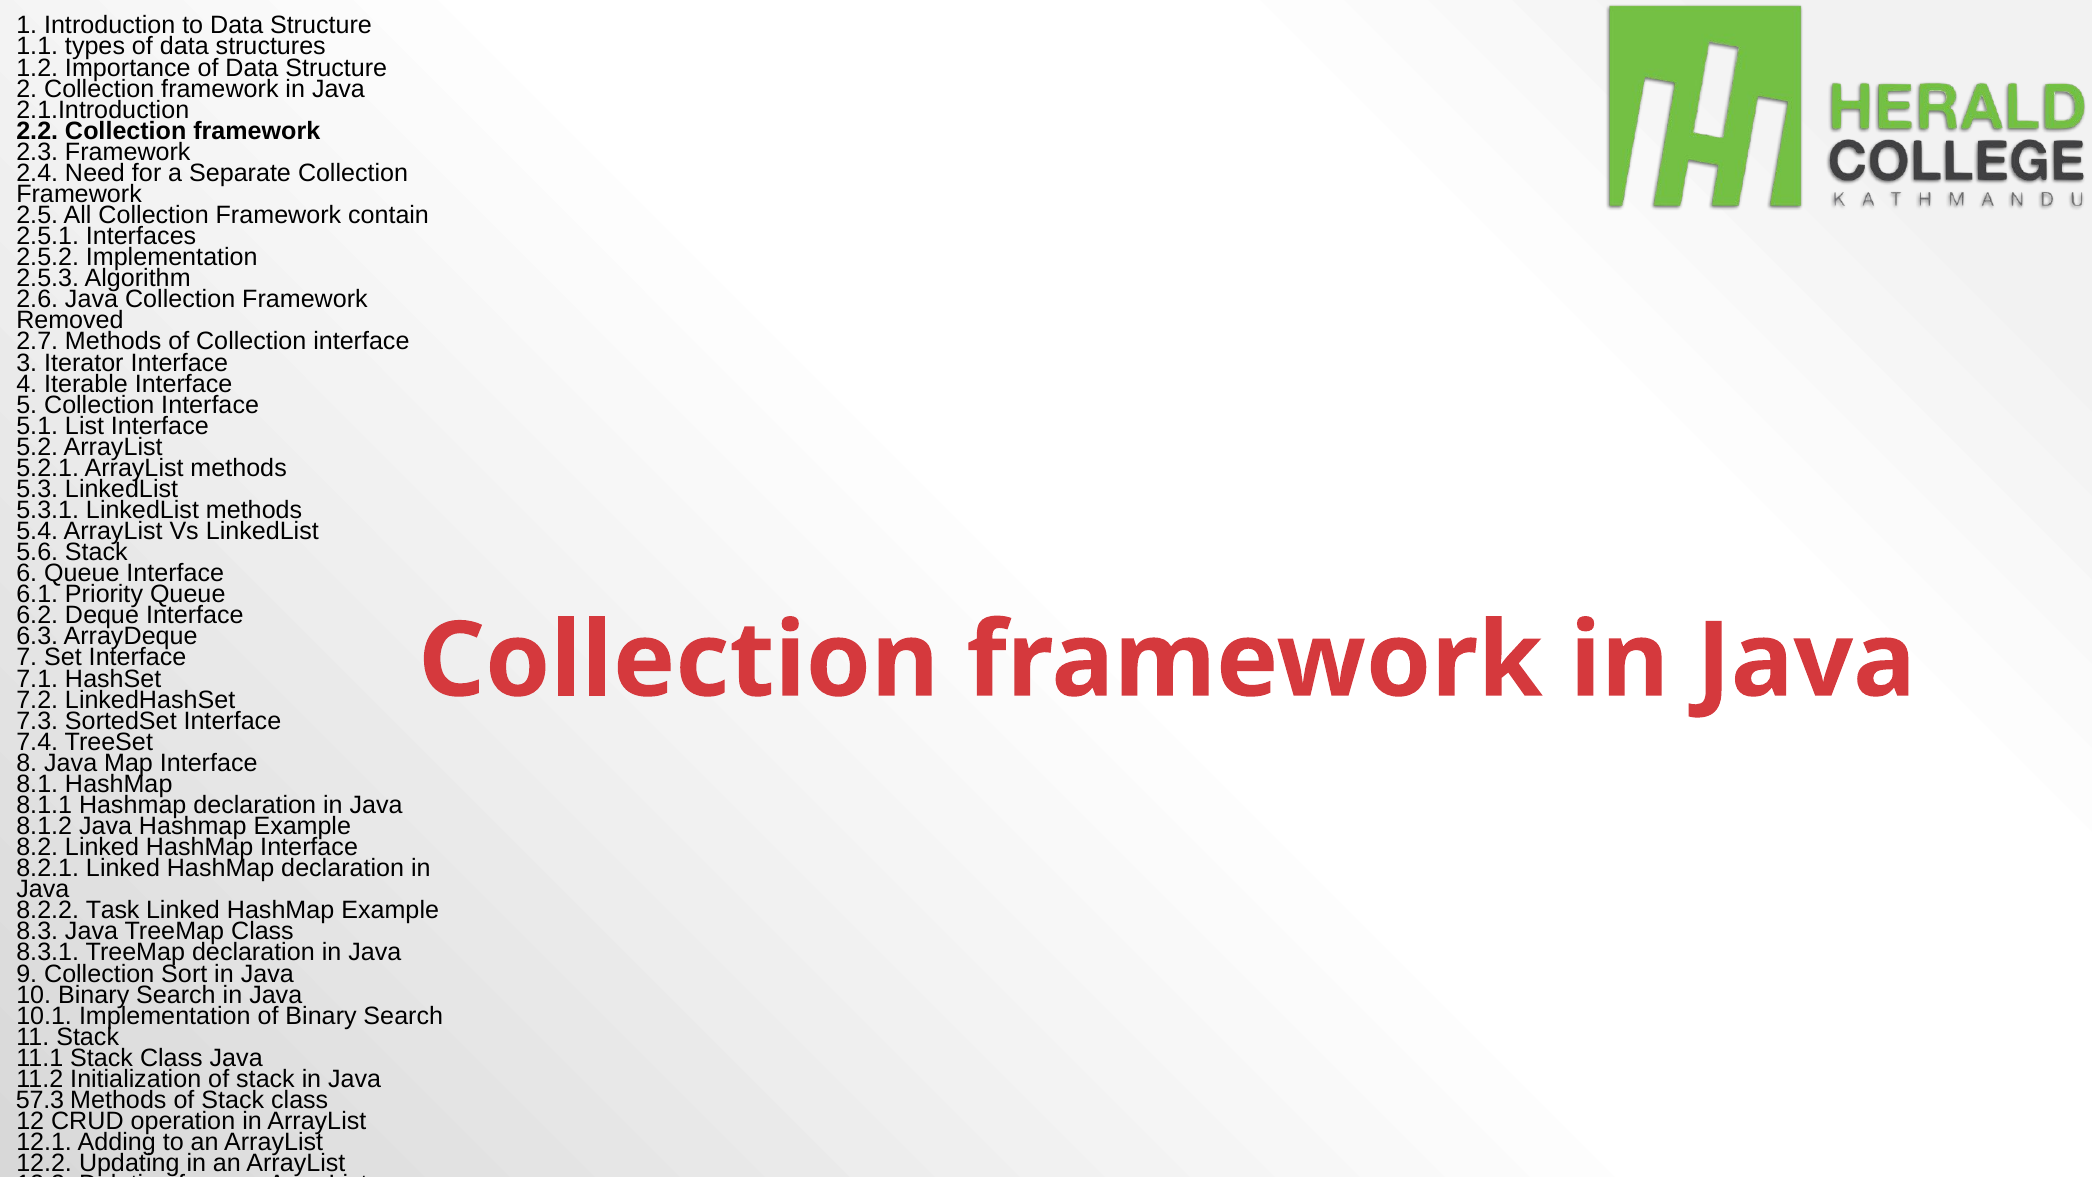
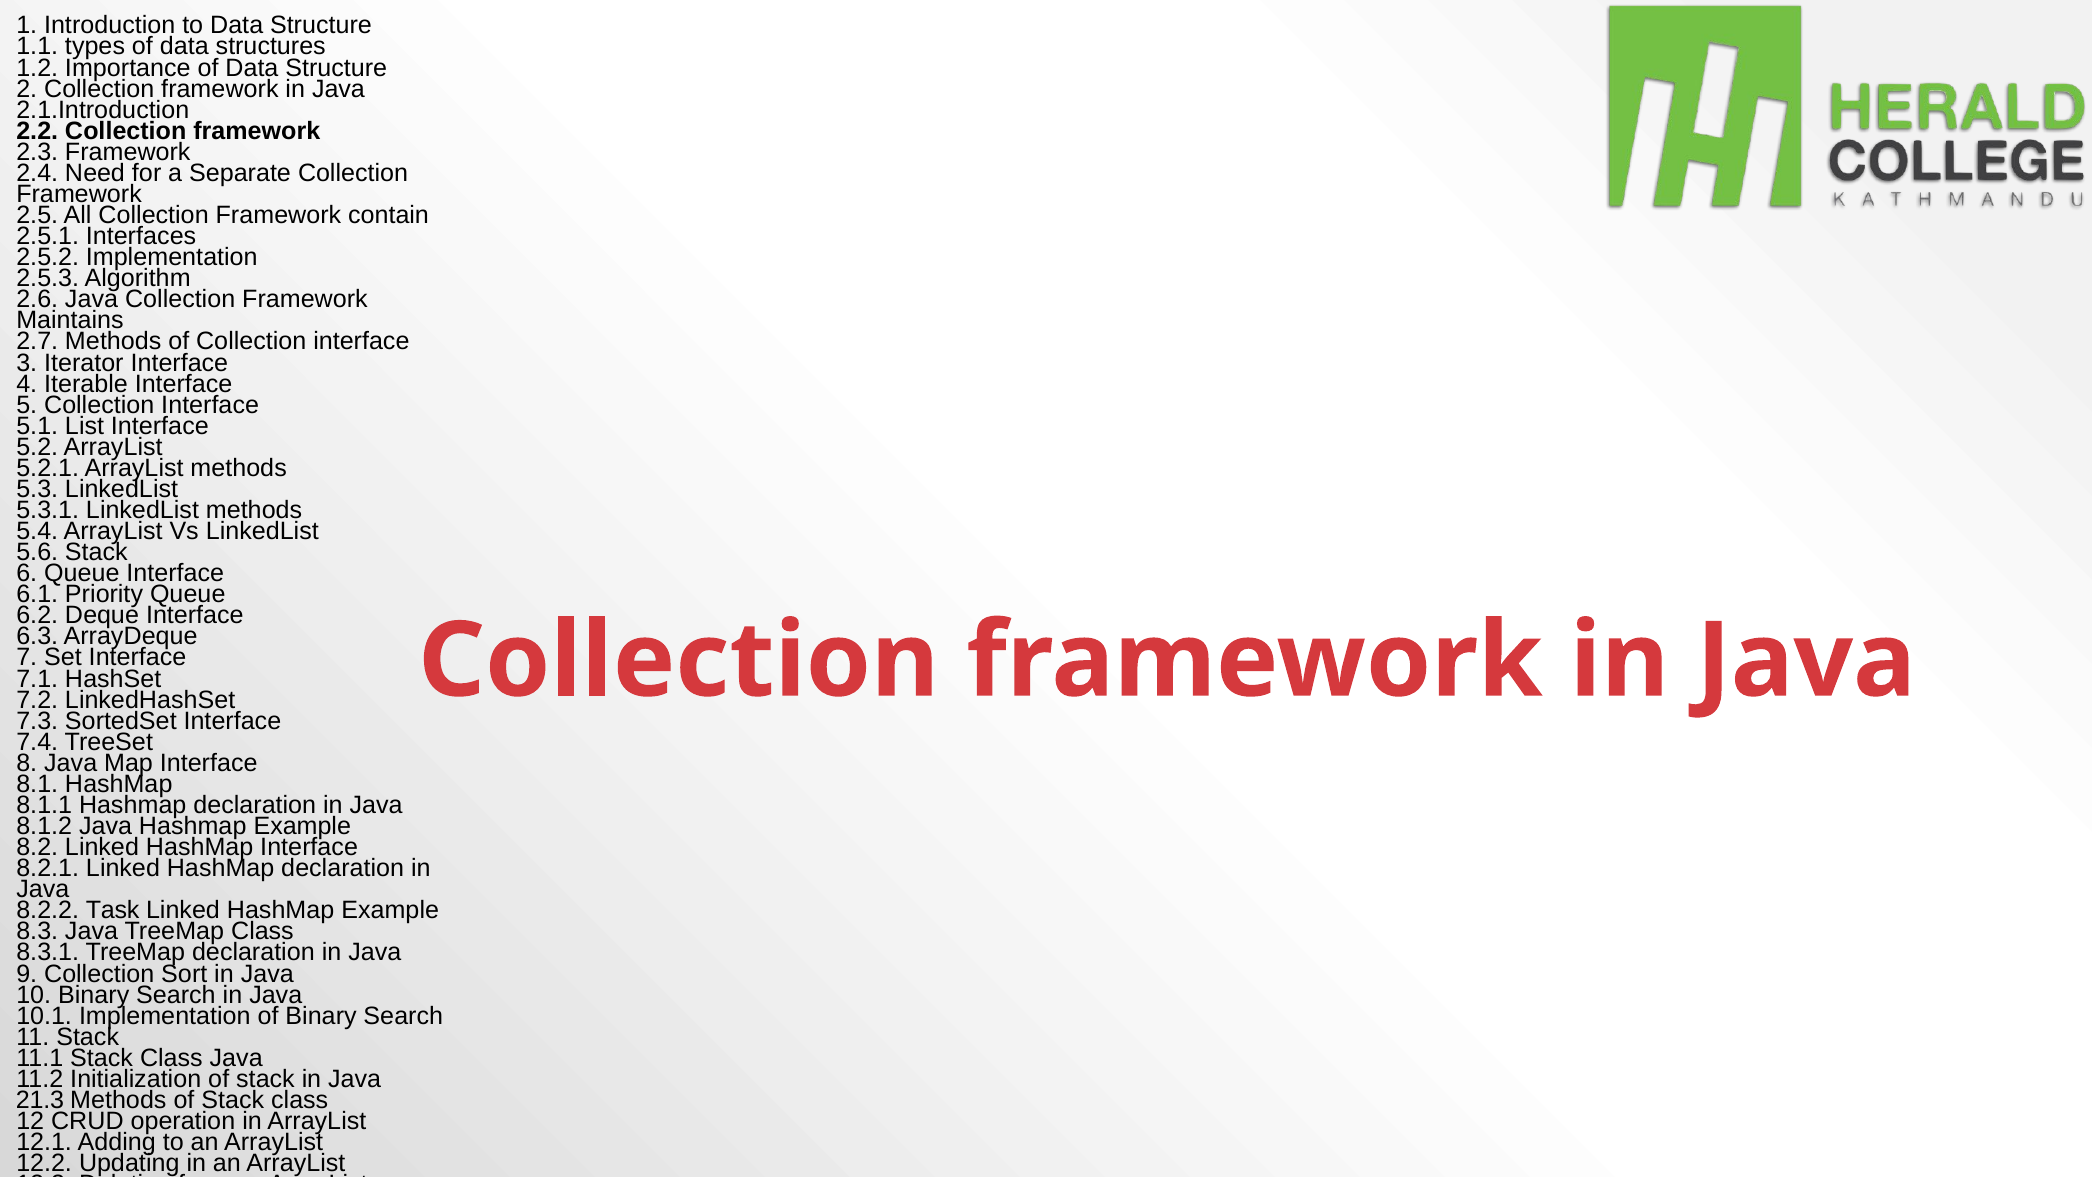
Removed: Removed -> Maintains
57.3: 57.3 -> 21.3
